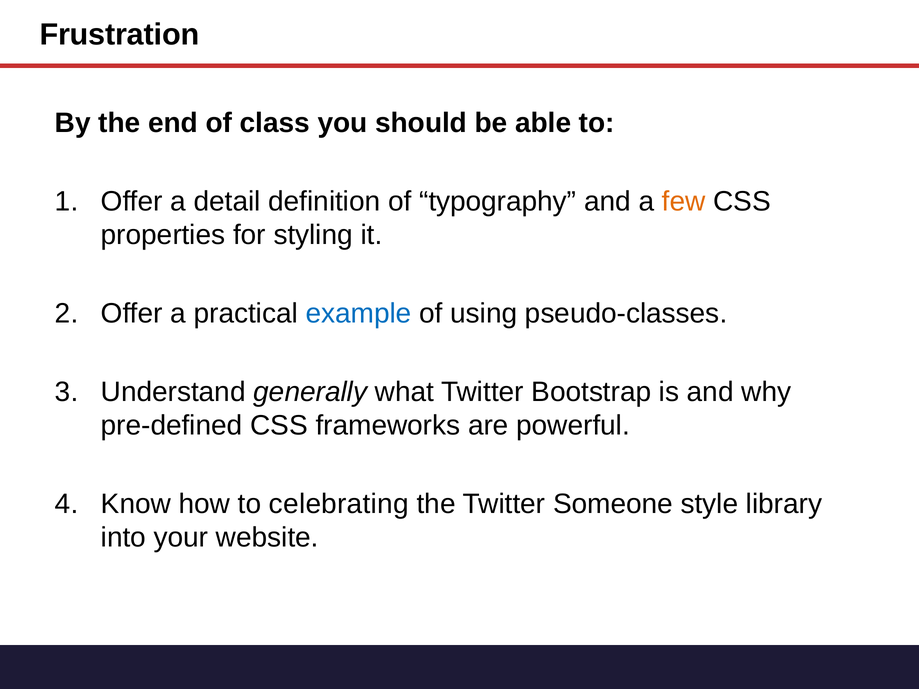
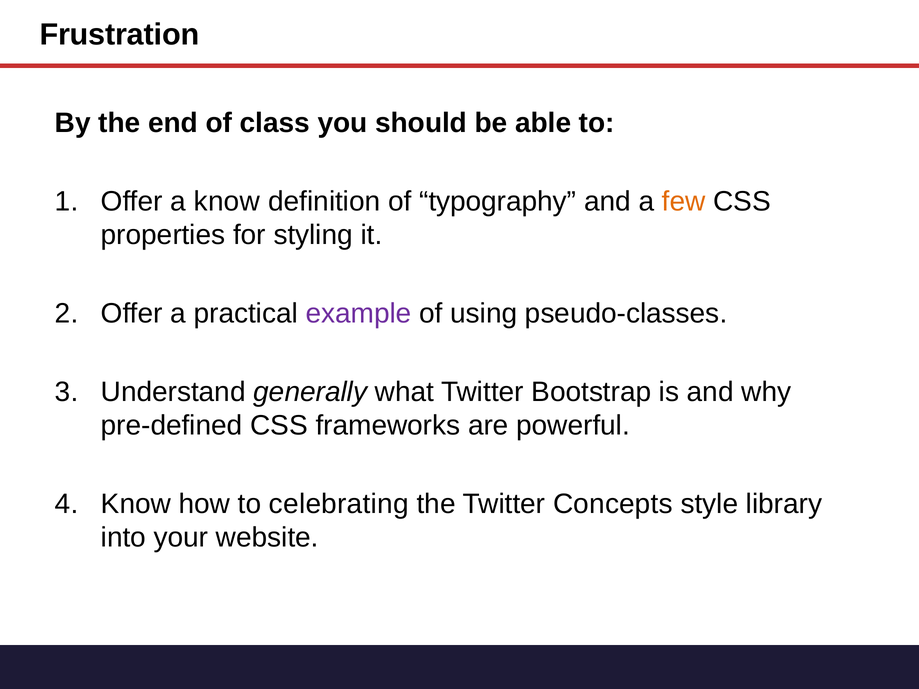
a detail: detail -> know
example colour: blue -> purple
Someone: Someone -> Concepts
